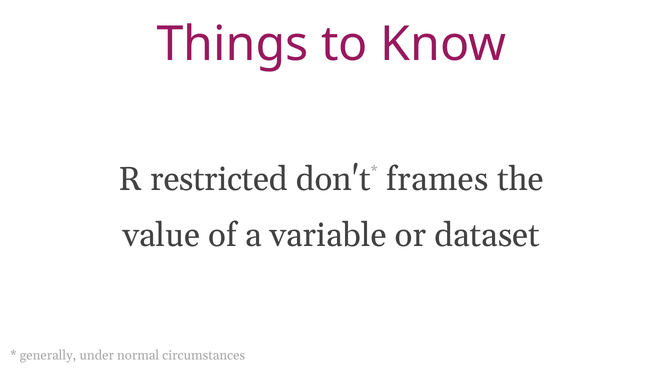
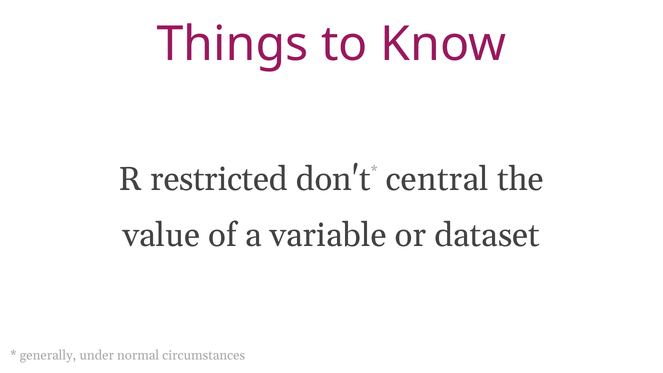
frames: frames -> central
